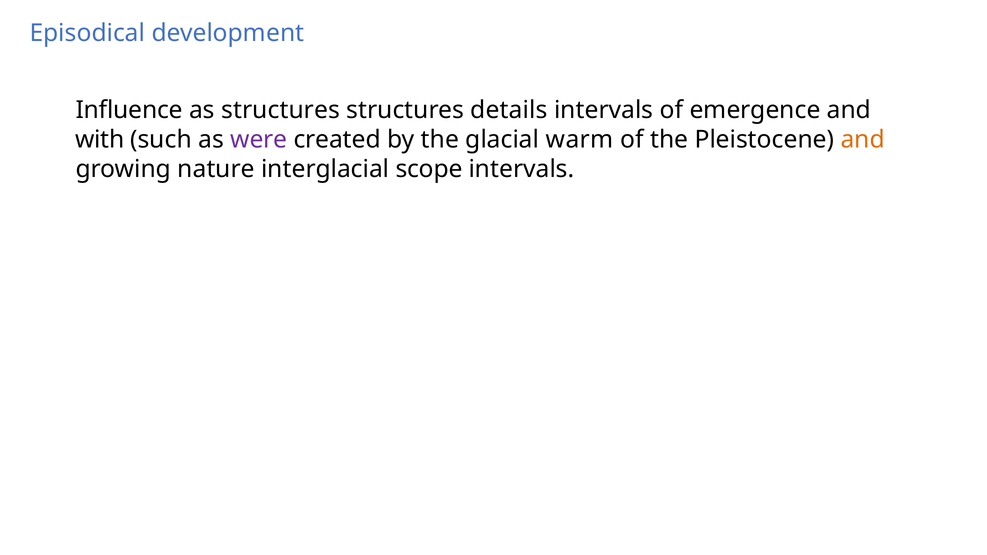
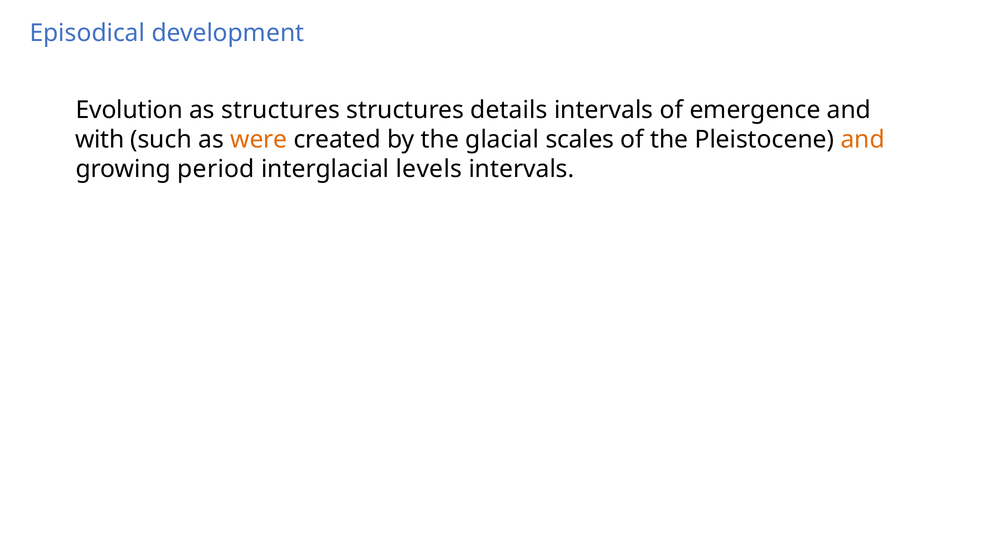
Influence: Influence -> Evolution
were colour: purple -> orange
warm: warm -> scales
nature: nature -> period
scope: scope -> levels
